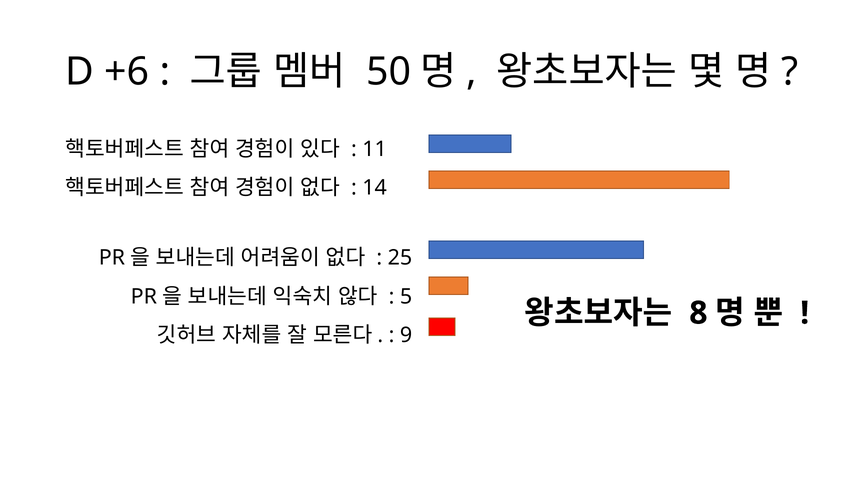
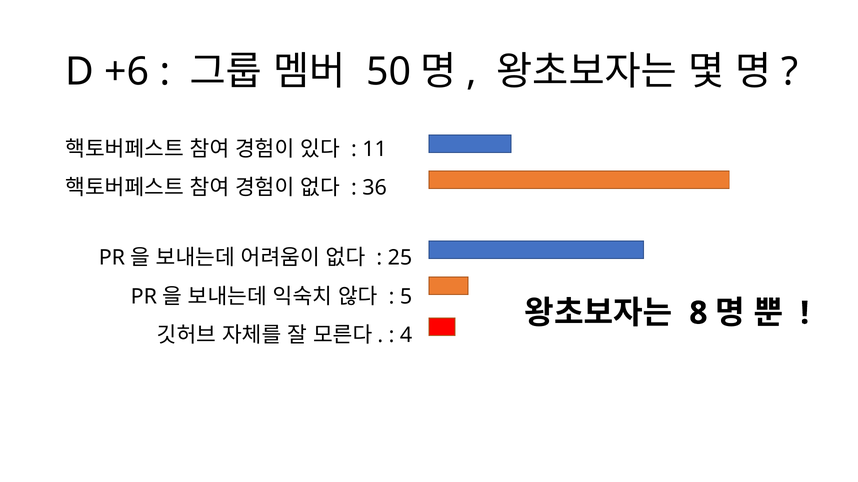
14: 14 -> 36
9: 9 -> 4
